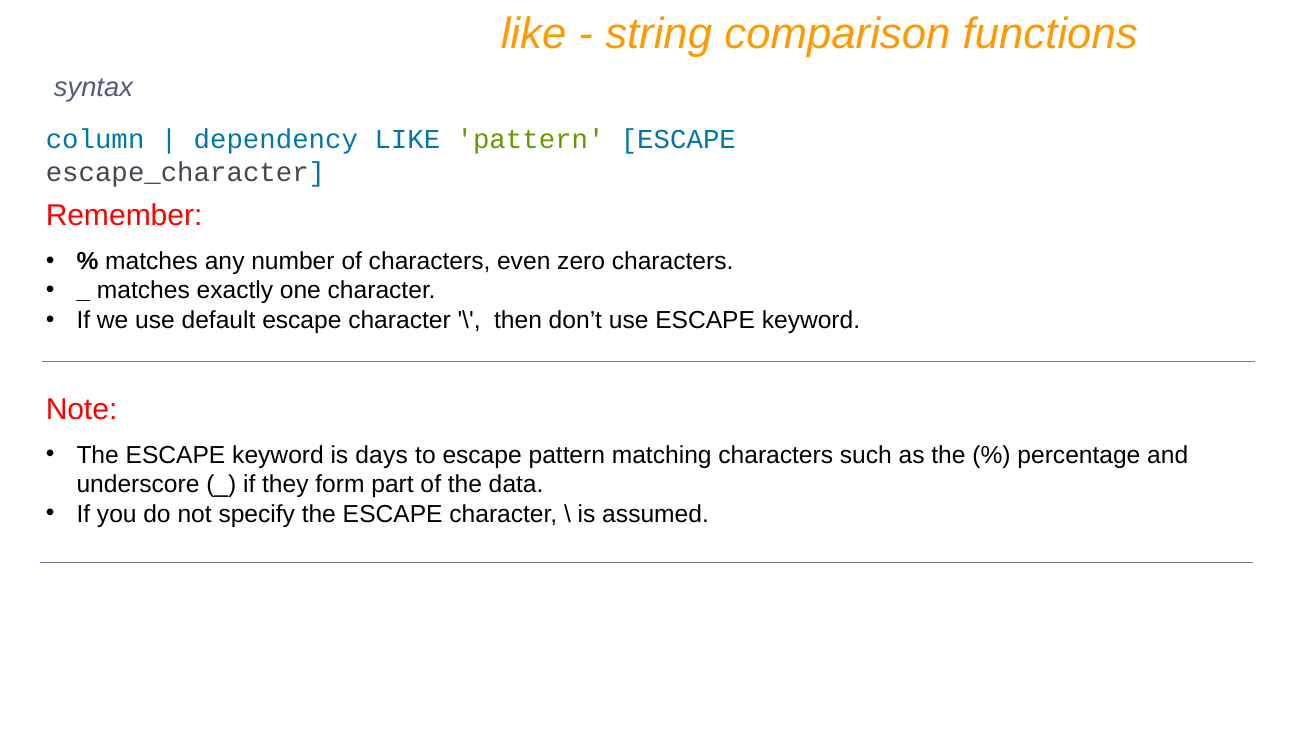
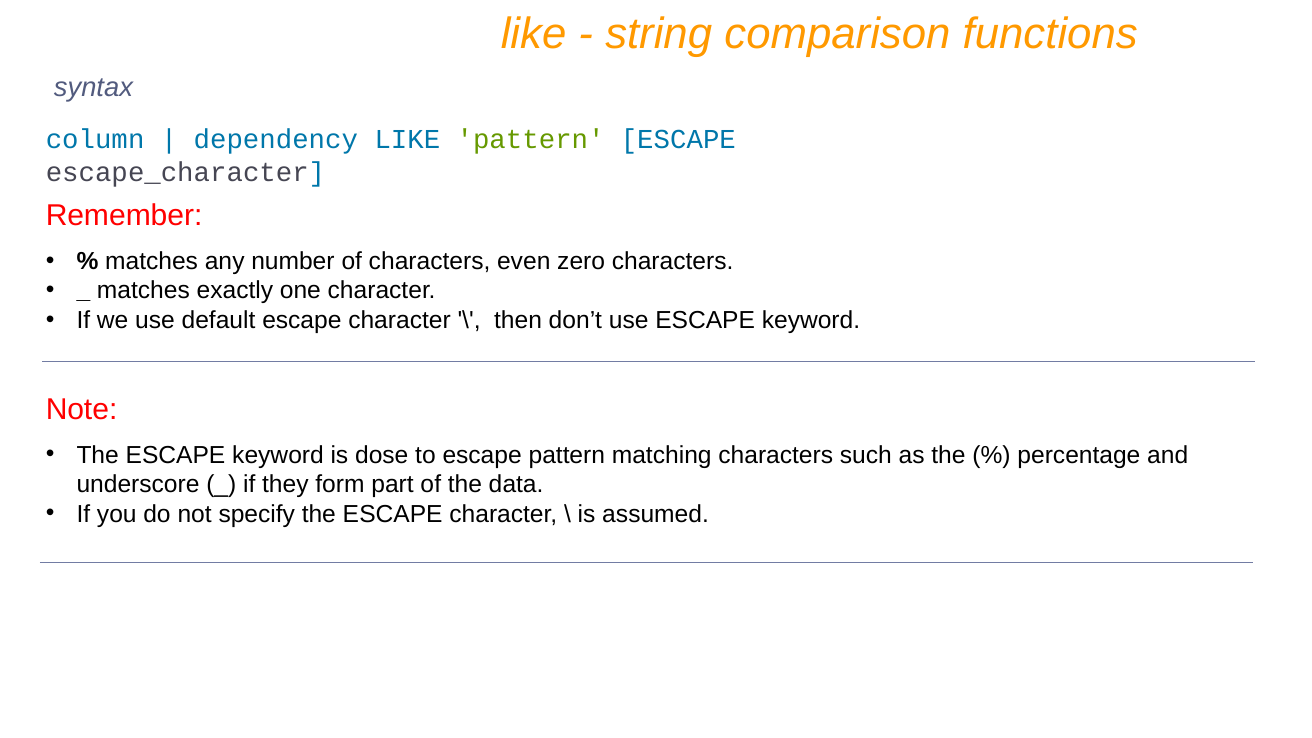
days: days -> dose
